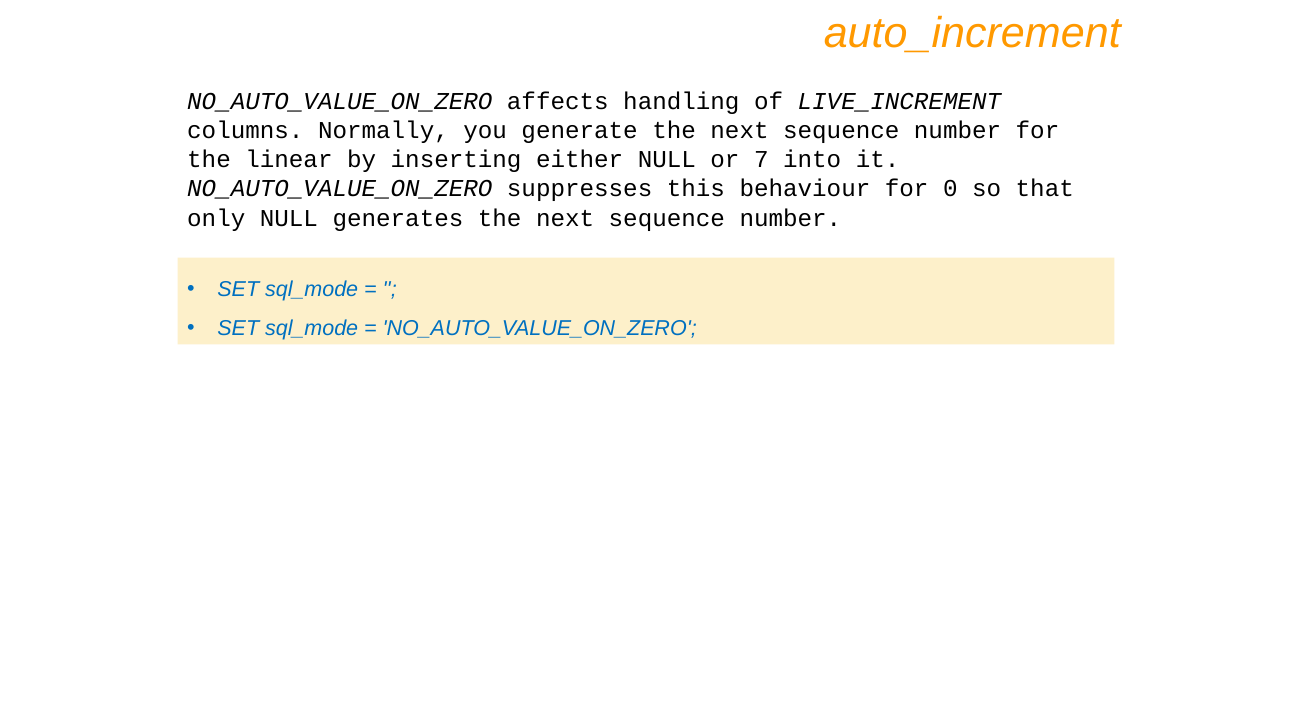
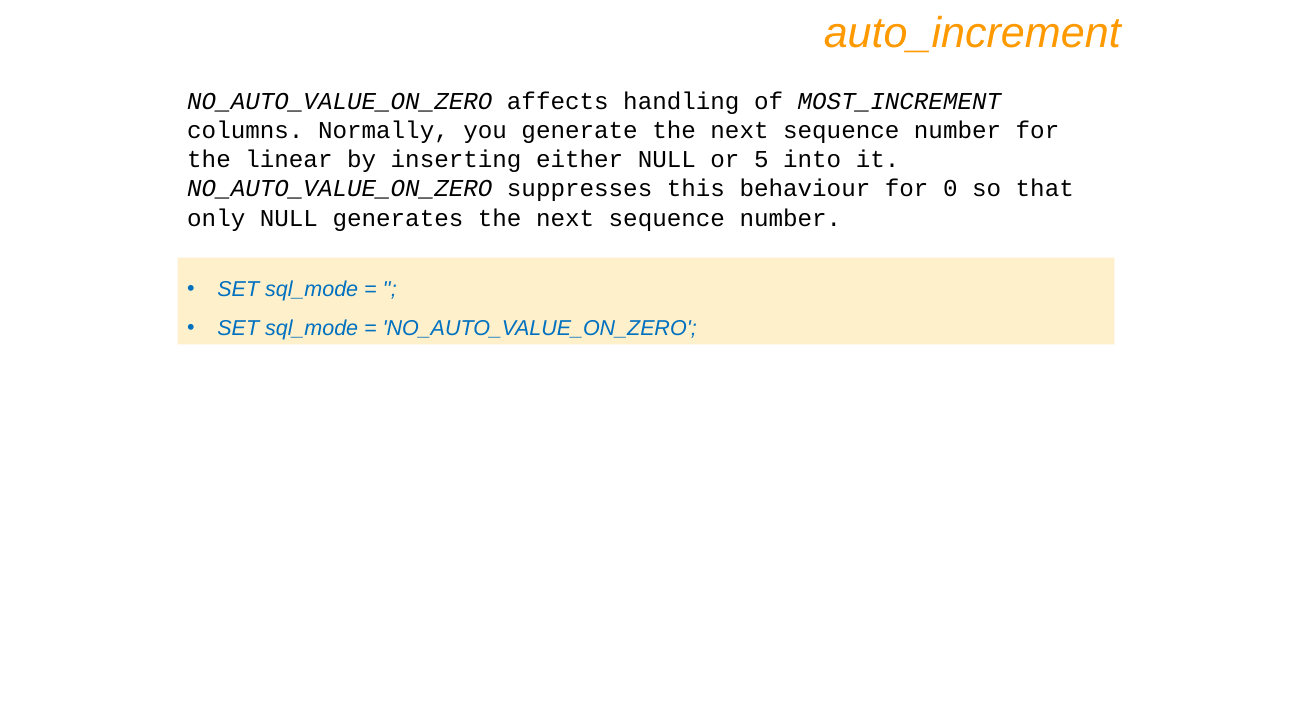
LIVE_INCREMENT: LIVE_INCREMENT -> MOST_INCREMENT
7: 7 -> 5
